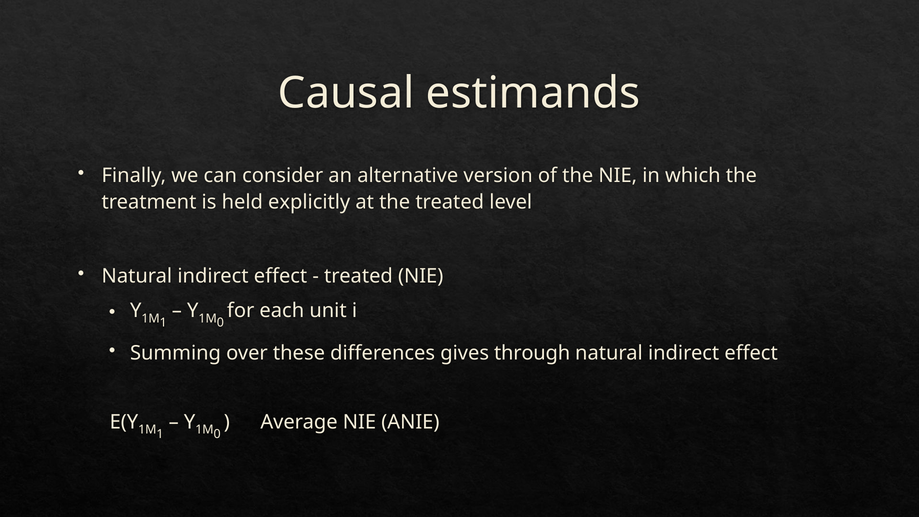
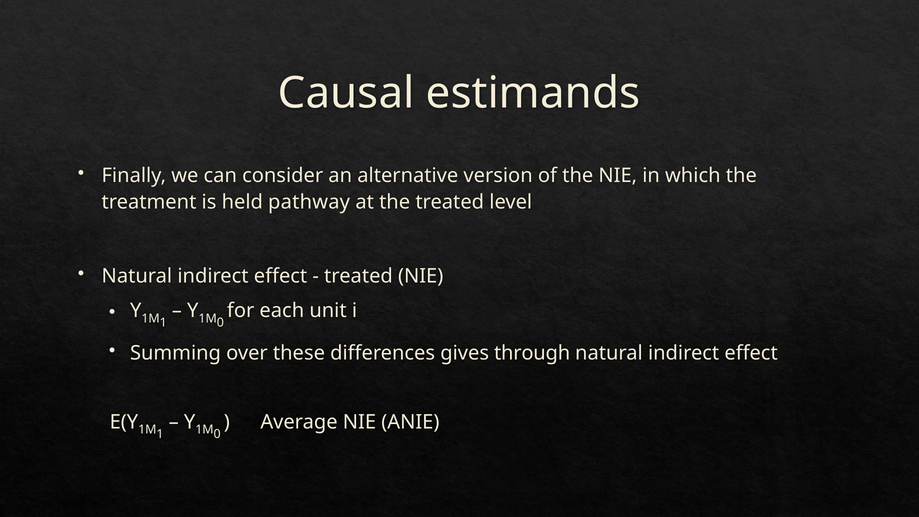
explicitly: explicitly -> pathway
